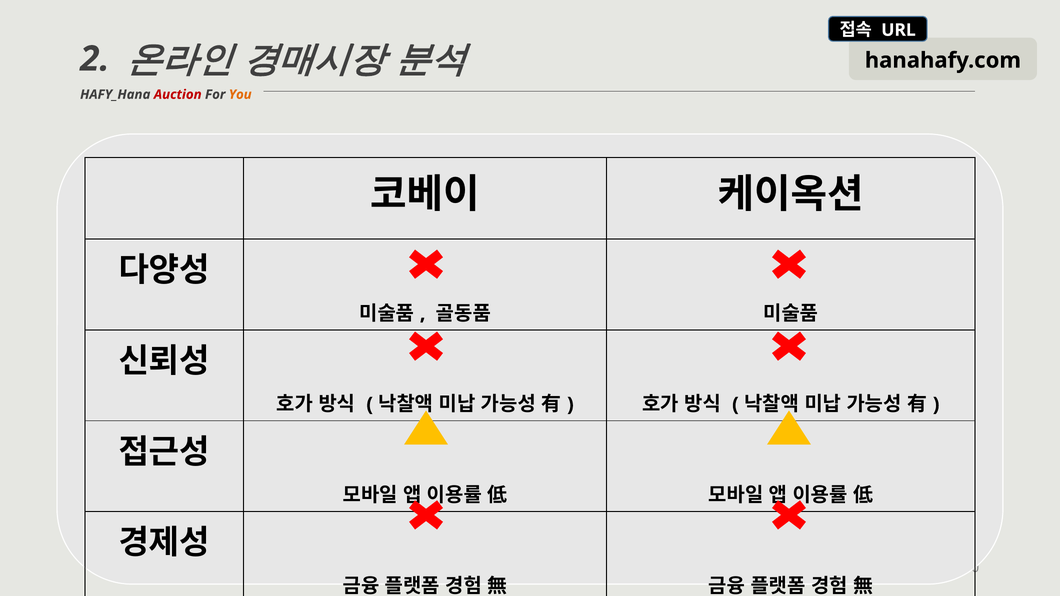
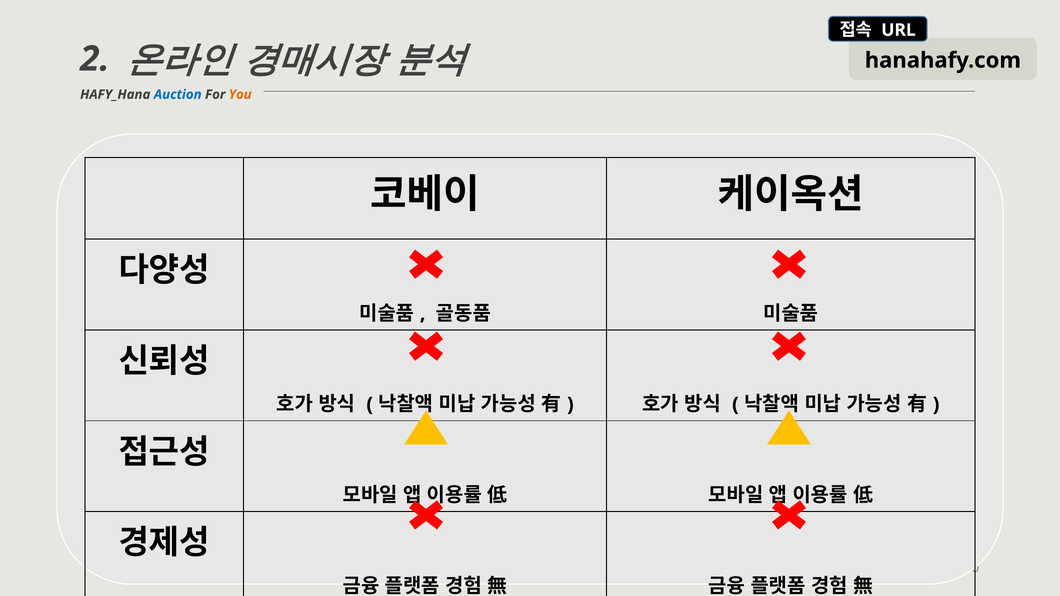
Auction colour: red -> blue
